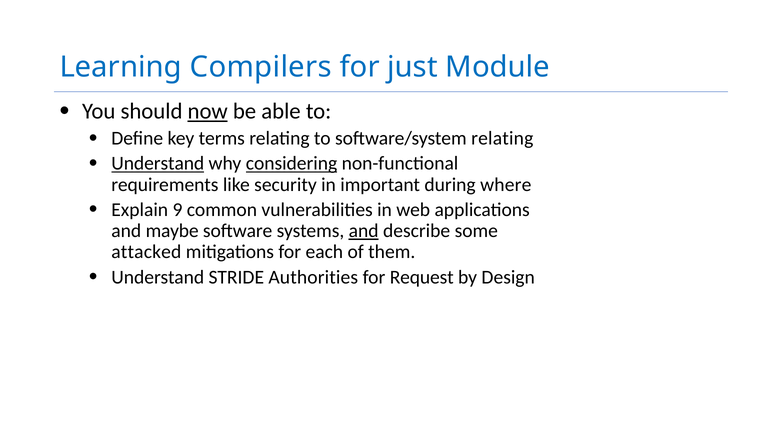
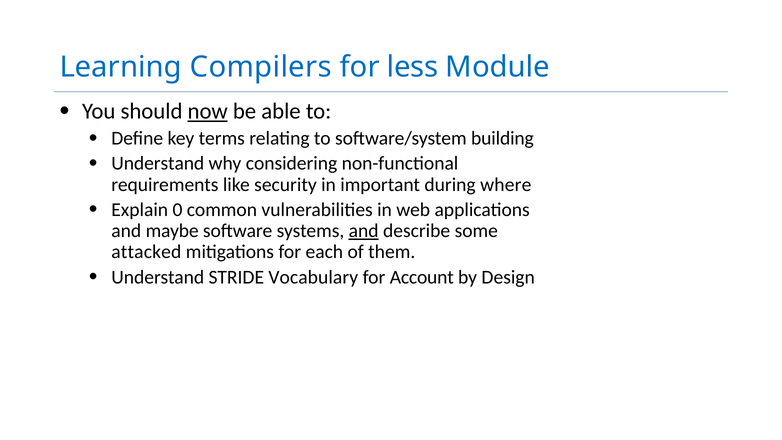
just: just -> less
software/system relating: relating -> building
Understand at (158, 163) underline: present -> none
considering underline: present -> none
9: 9 -> 0
Authorities: Authorities -> Vocabulary
Request: Request -> Account
